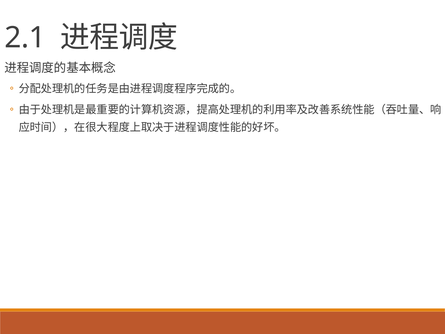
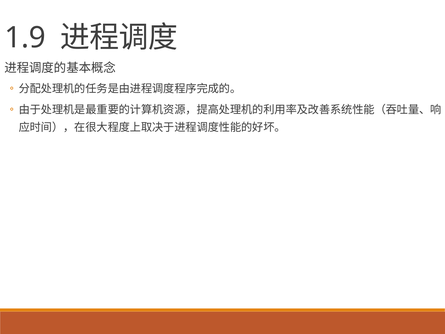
2.1: 2.1 -> 1.9
